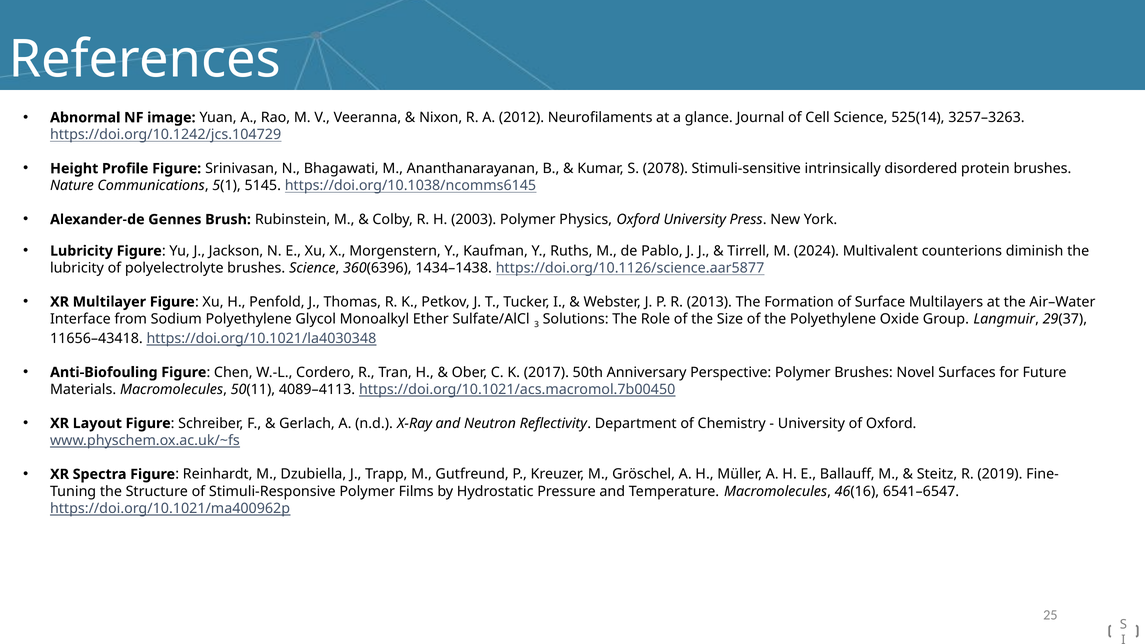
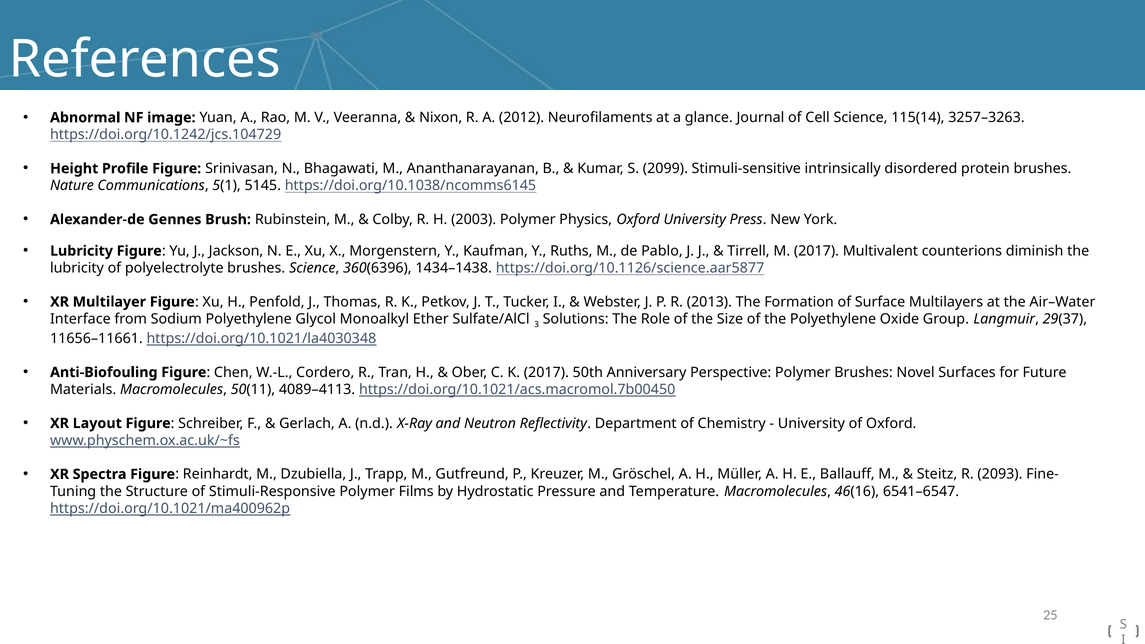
525(14: 525(14 -> 115(14
2078: 2078 -> 2099
M 2024: 2024 -> 2017
11656–43418: 11656–43418 -> 11656–11661
2019: 2019 -> 2093
